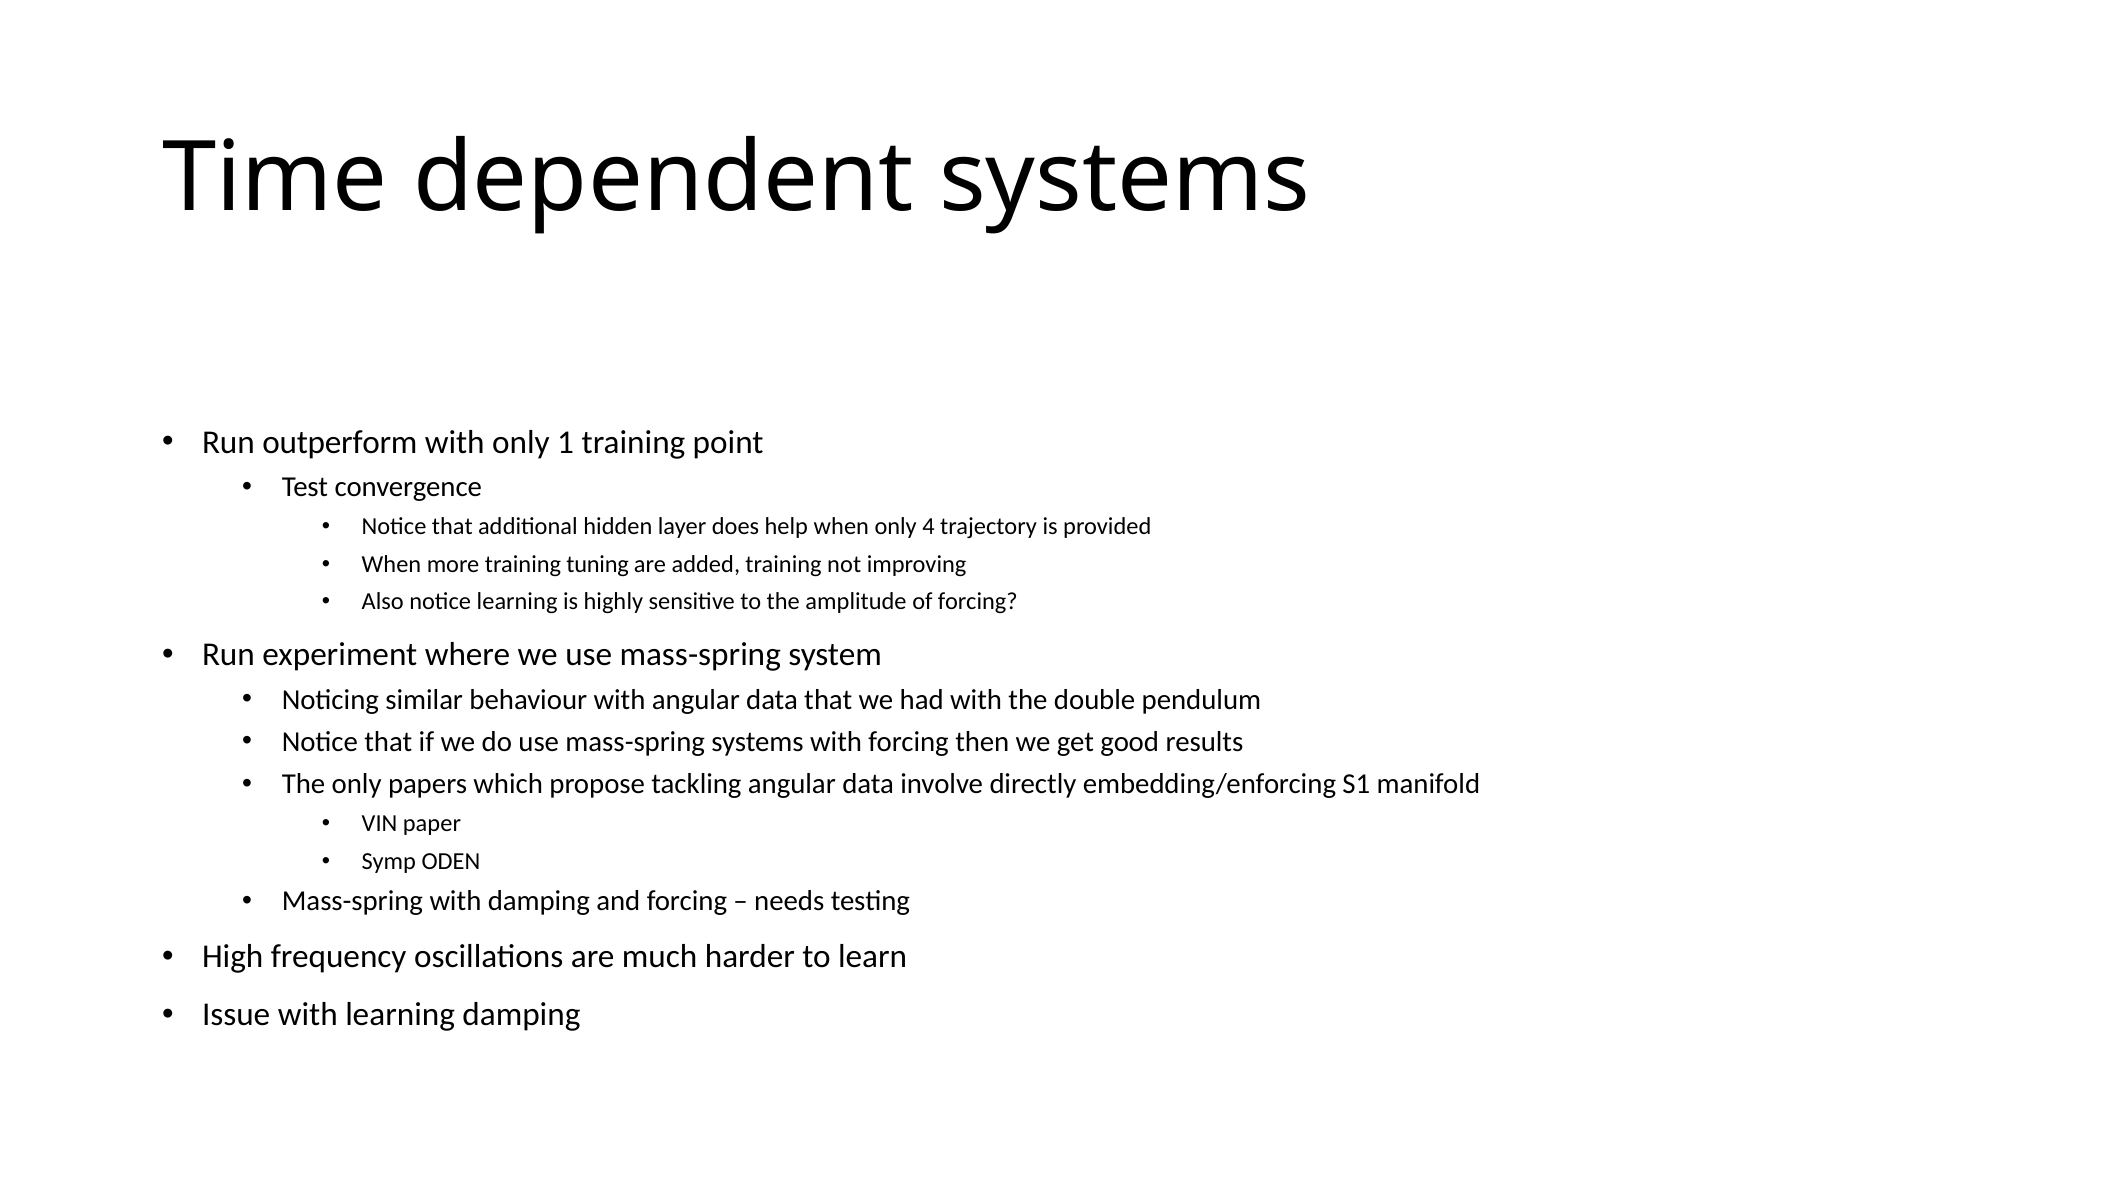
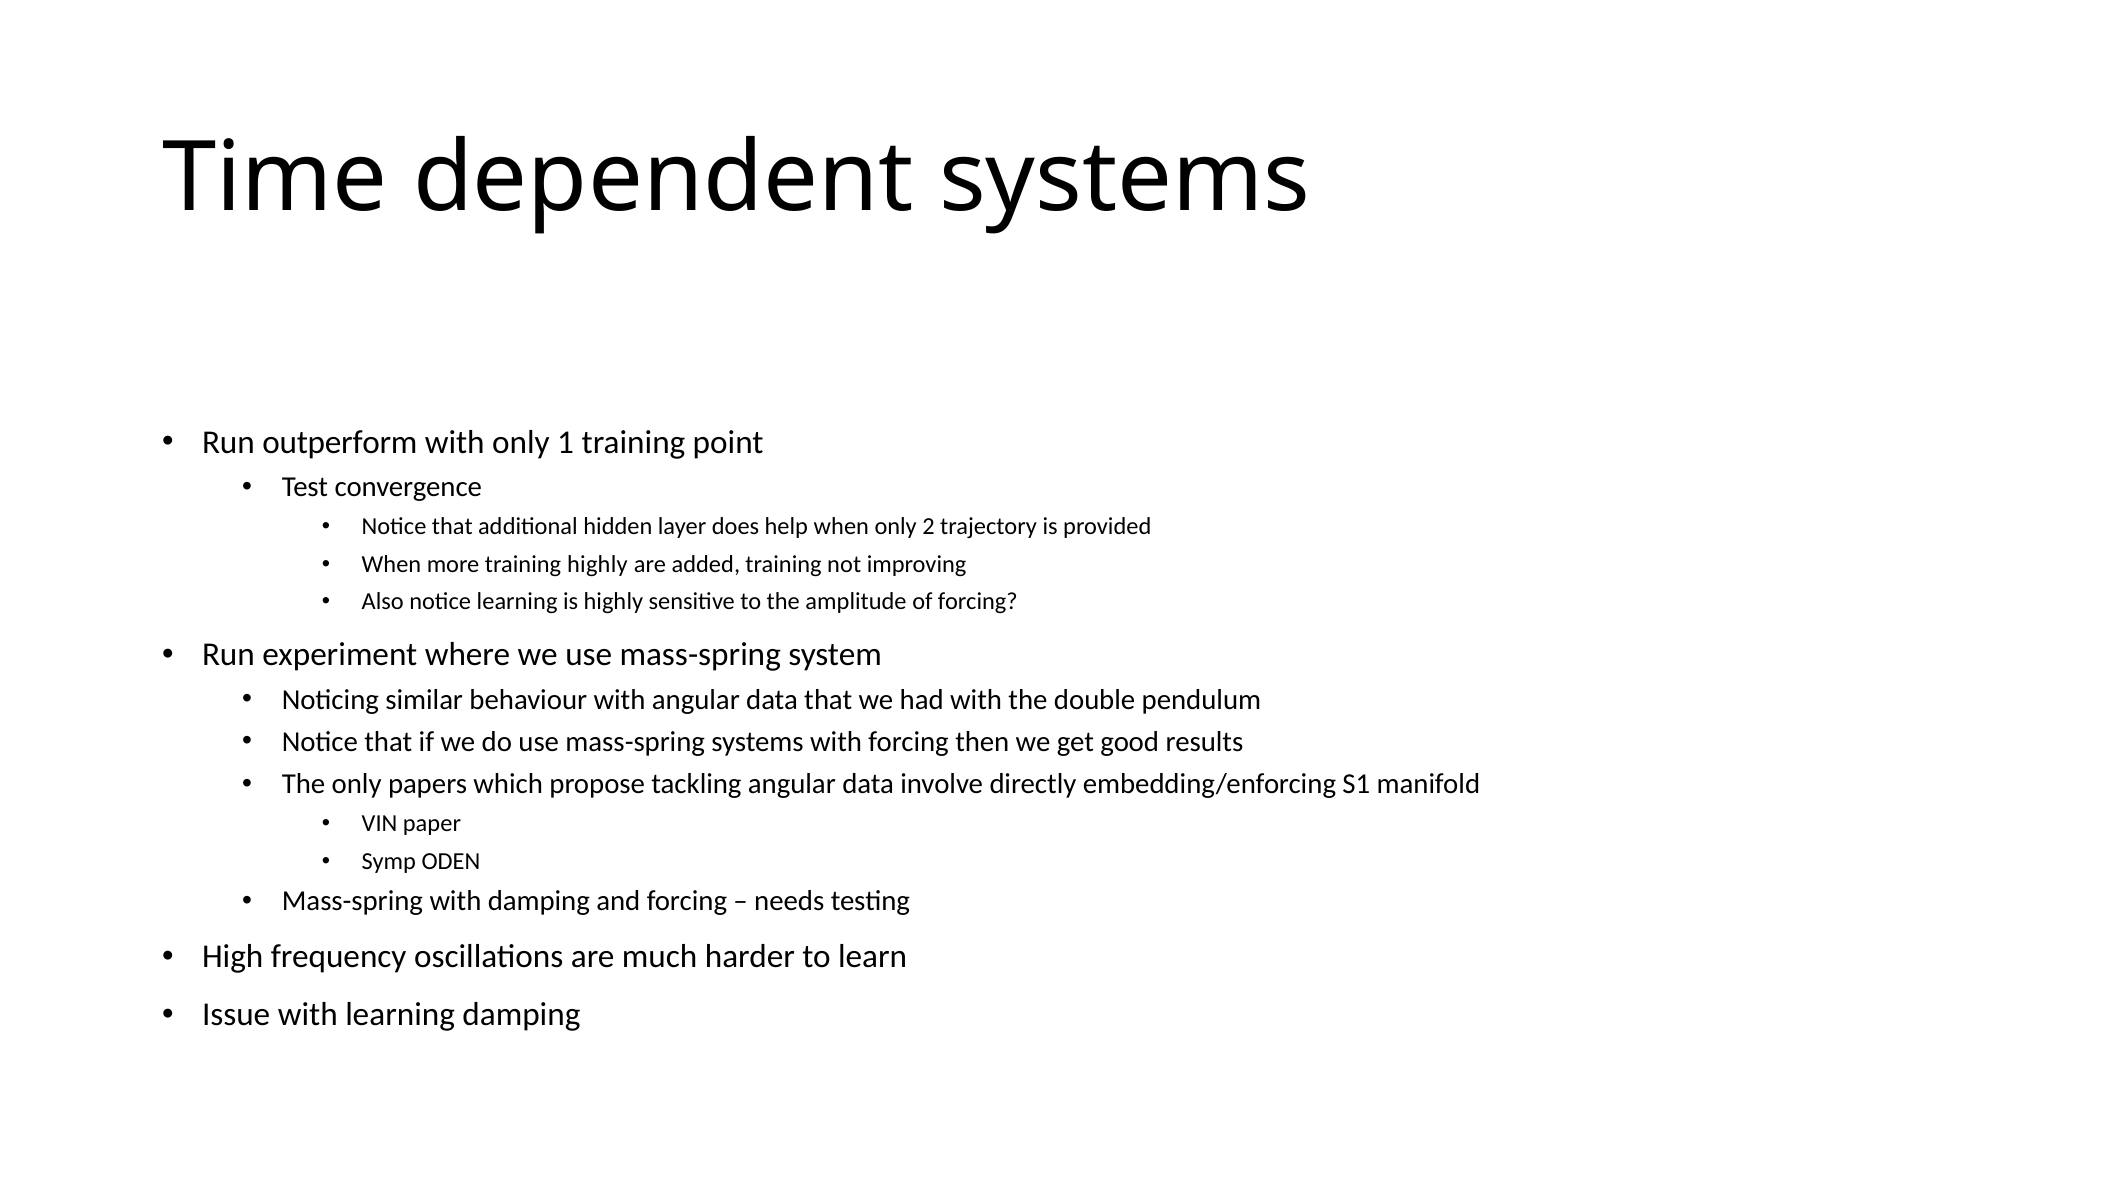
4: 4 -> 2
training tuning: tuning -> highly
